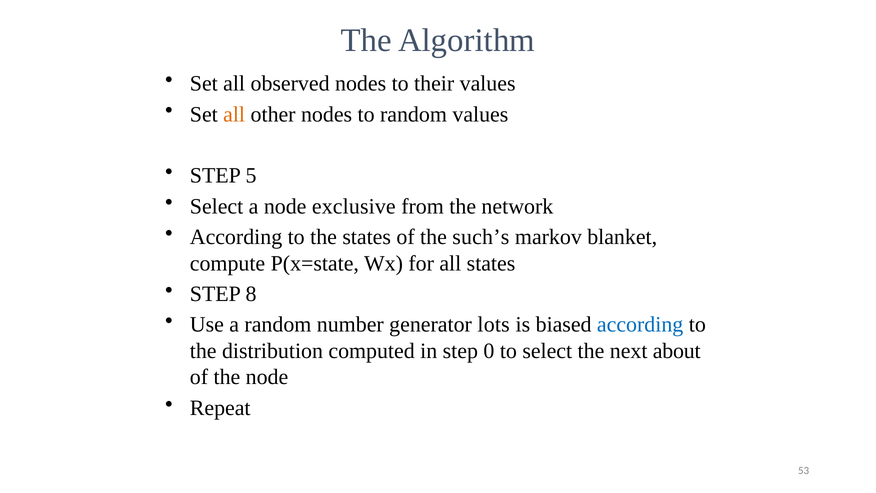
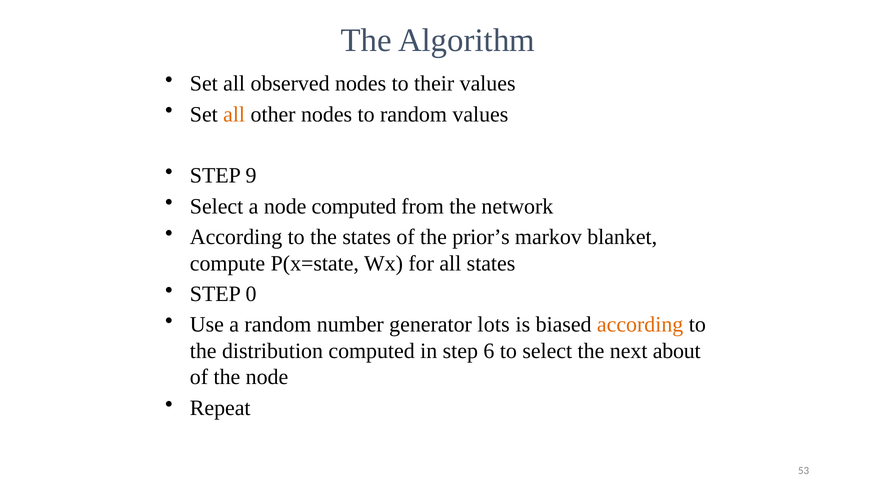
5: 5 -> 9
node exclusive: exclusive -> computed
such’s: such’s -> prior’s
8: 8 -> 0
according at (640, 324) colour: blue -> orange
0: 0 -> 6
